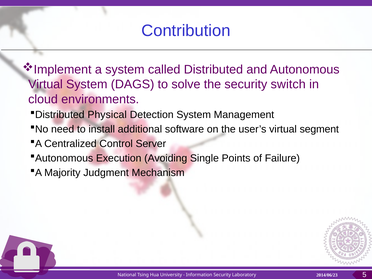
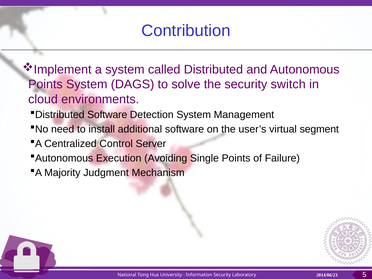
Virtual at (45, 84): Virtual -> Points
Physical at (107, 115): Physical -> Software
